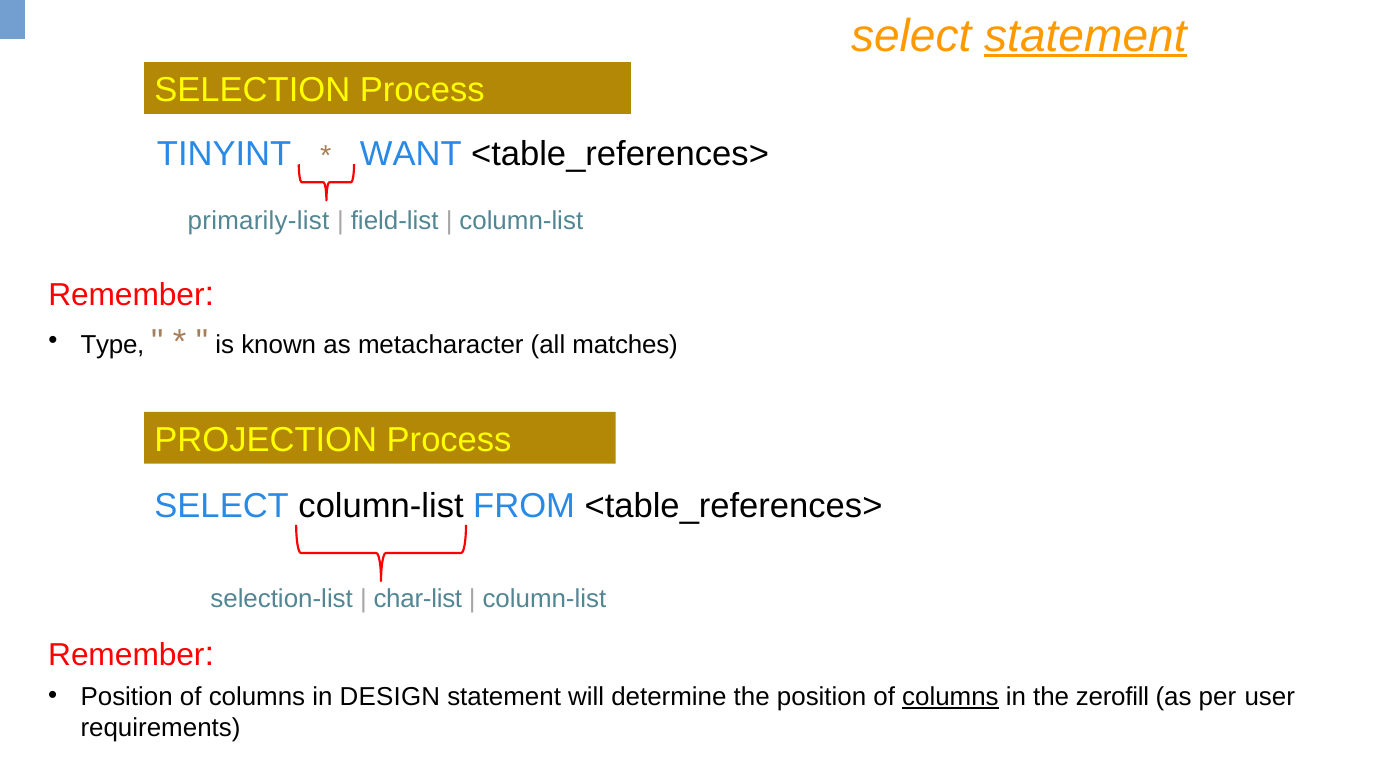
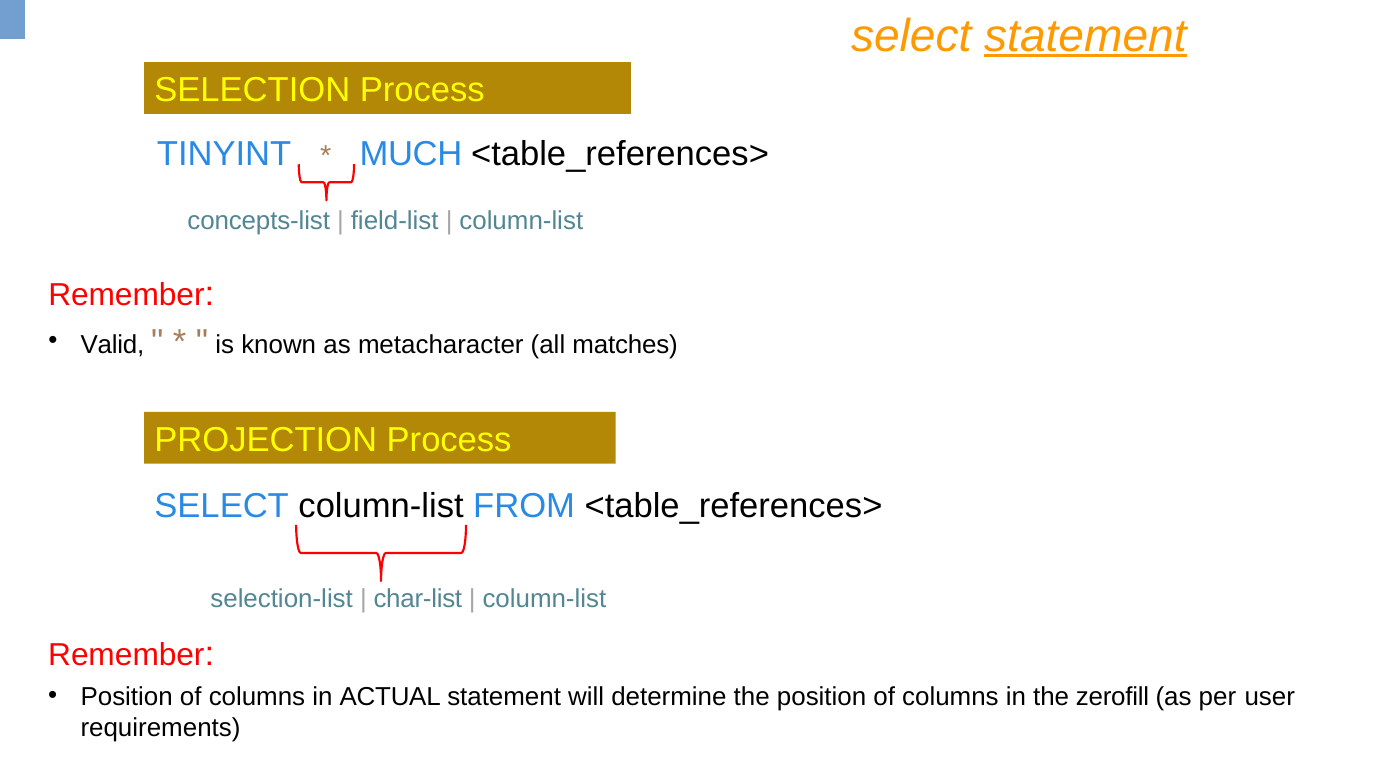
WANT: WANT -> MUCH
primarily-list: primarily-list -> concepts-list
Type: Type -> Valid
DESIGN: DESIGN -> ACTUAL
columns at (950, 697) underline: present -> none
